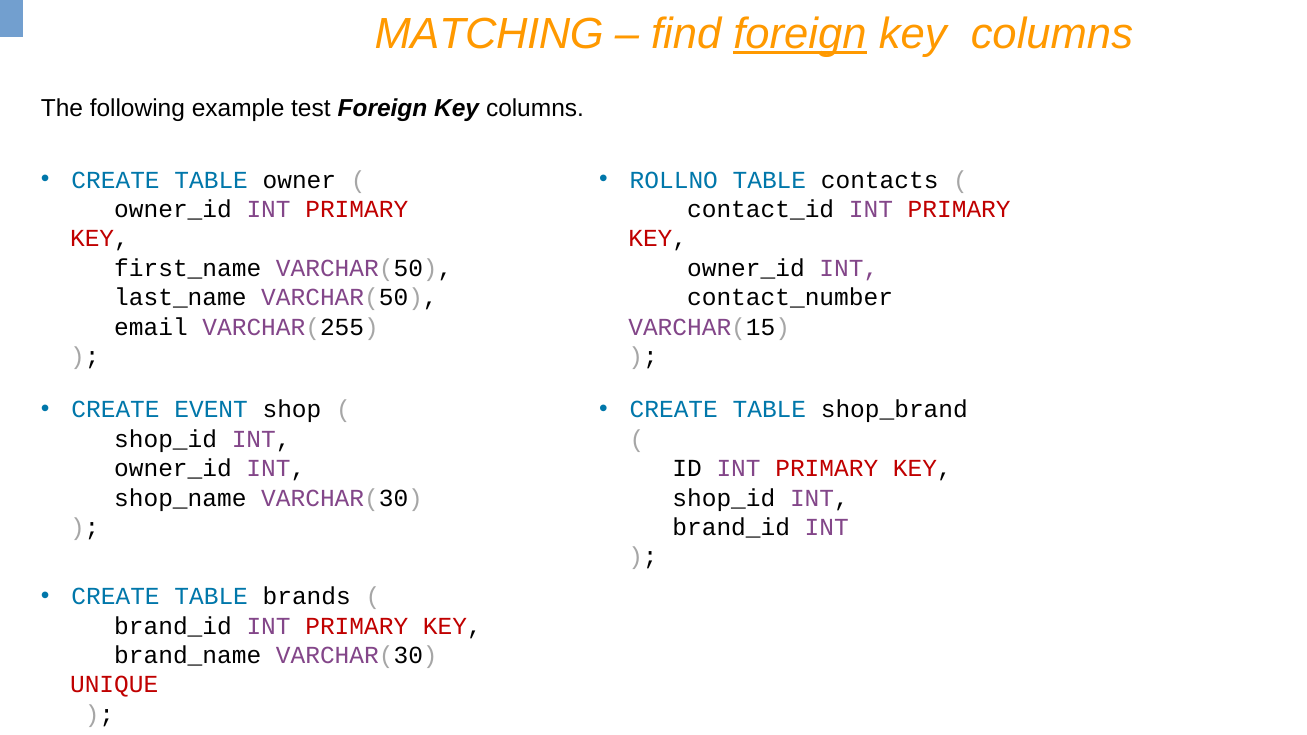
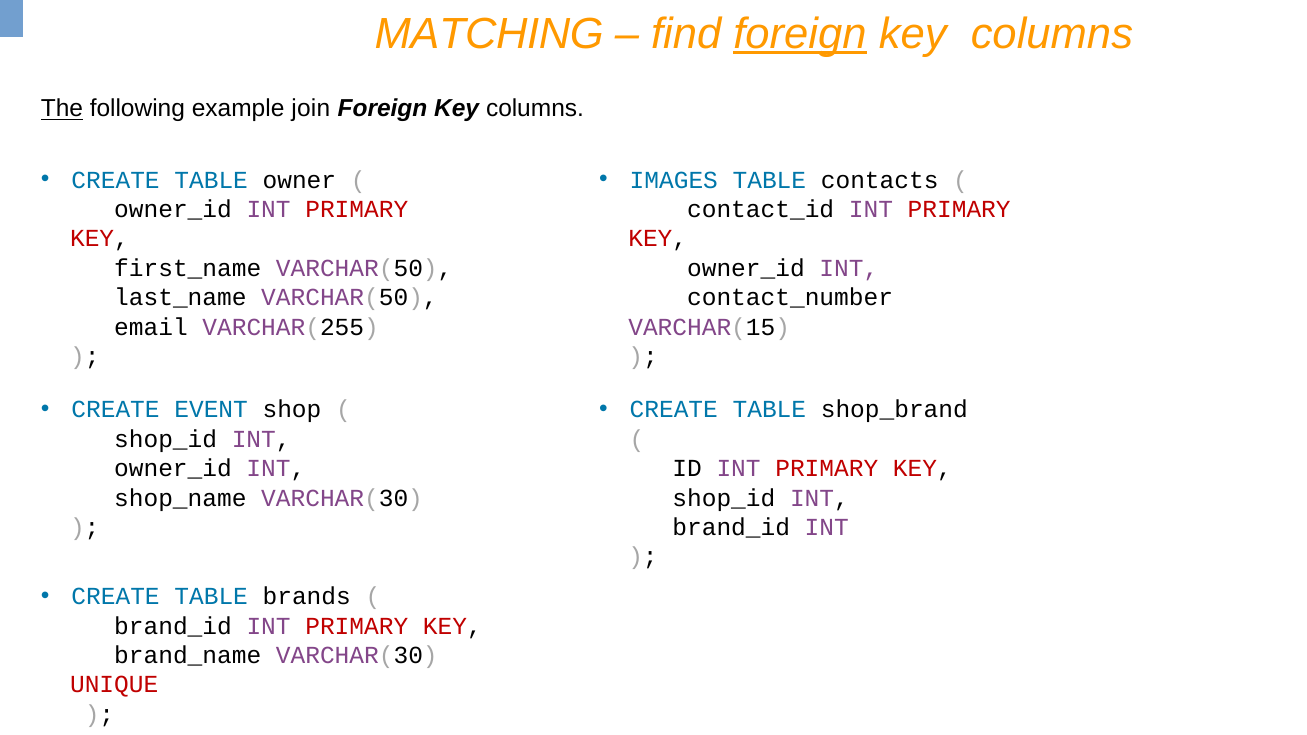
The underline: none -> present
test: test -> join
ROLLNO: ROLLNO -> IMAGES
